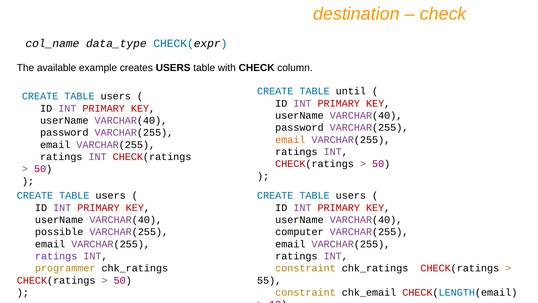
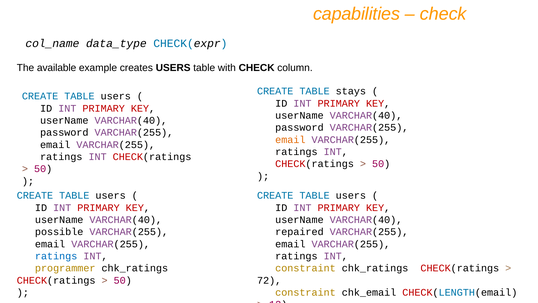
destination: destination -> capabilities
until: until -> stays
computer: computer -> repaired
ratings at (56, 256) colour: purple -> blue
55: 55 -> 72
